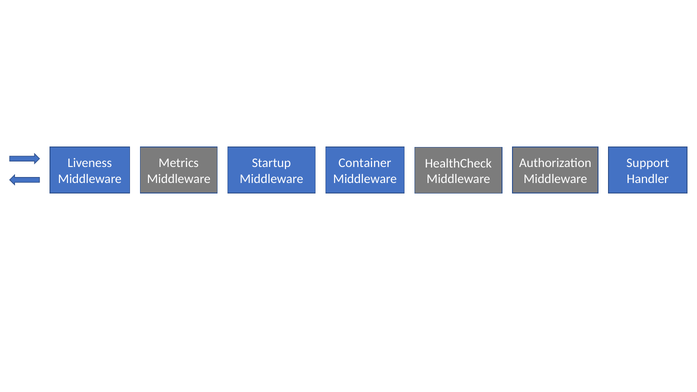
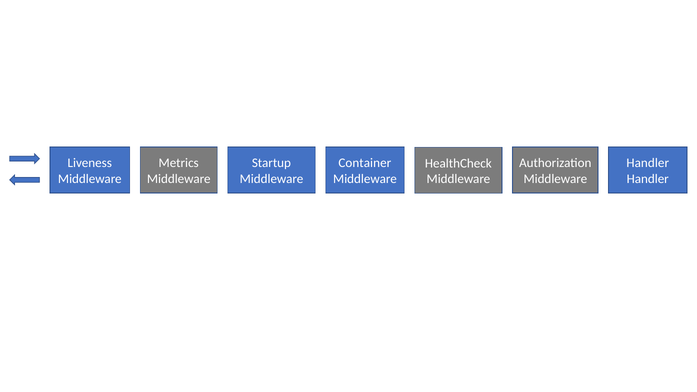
Support at (648, 163): Support -> Handler
